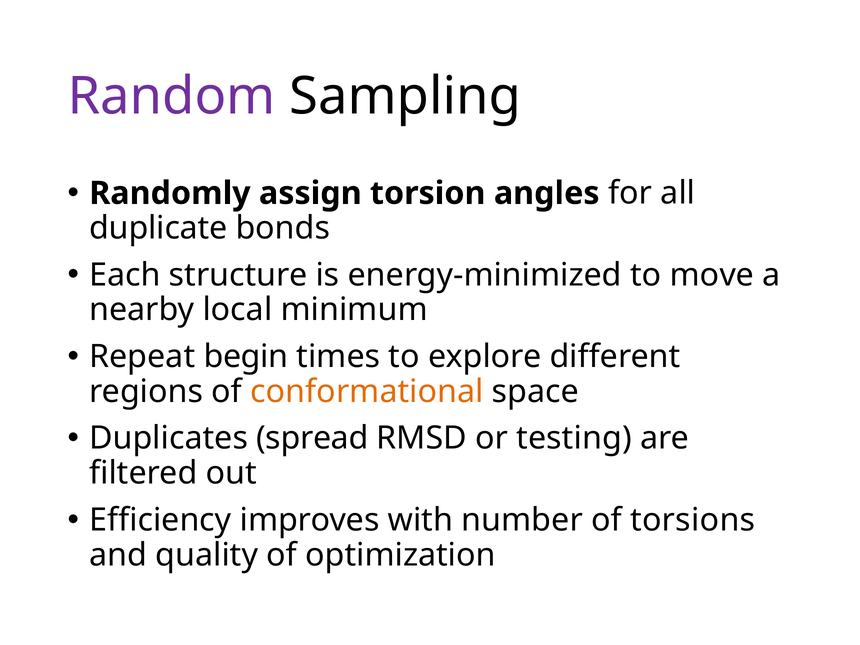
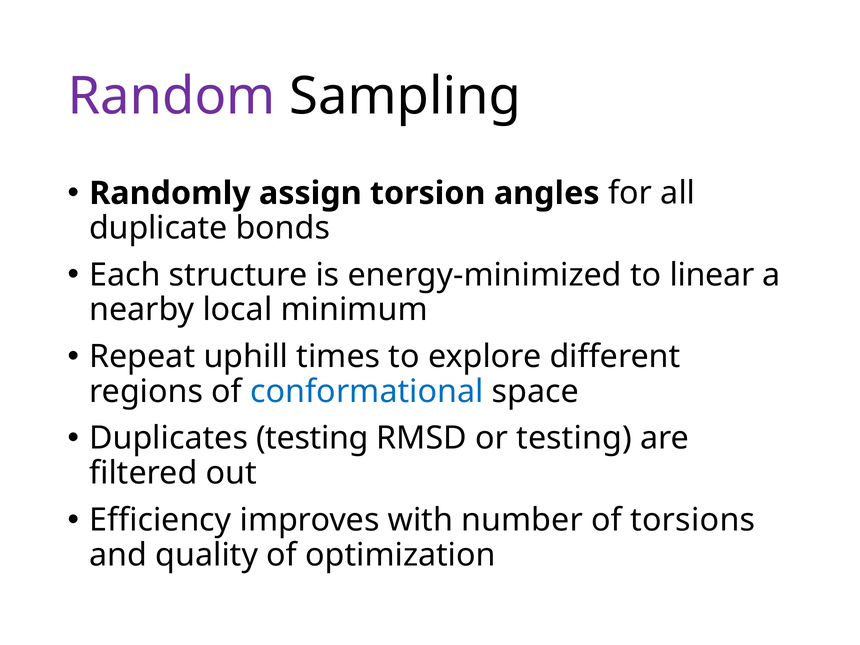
move: move -> linear
begin: begin -> uphill
conformational colour: orange -> blue
Duplicates spread: spread -> testing
